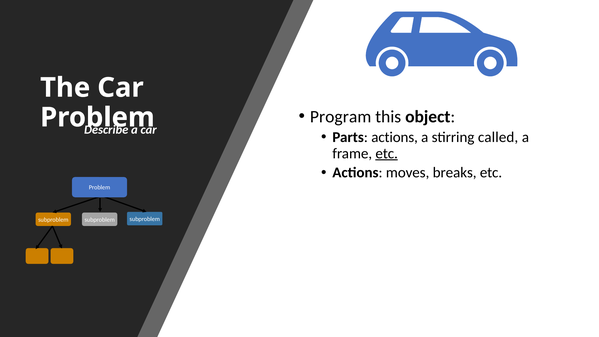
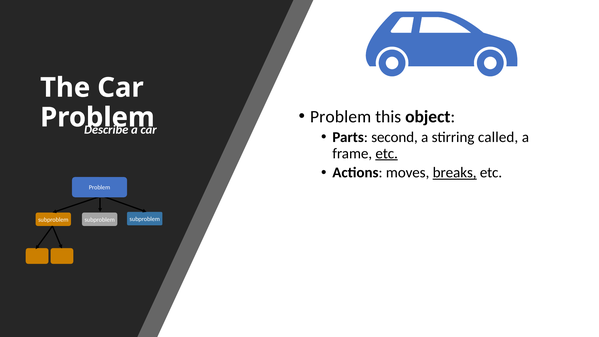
Program at (341, 117): Program -> Problem
Parts actions: actions -> second
breaks underline: none -> present
